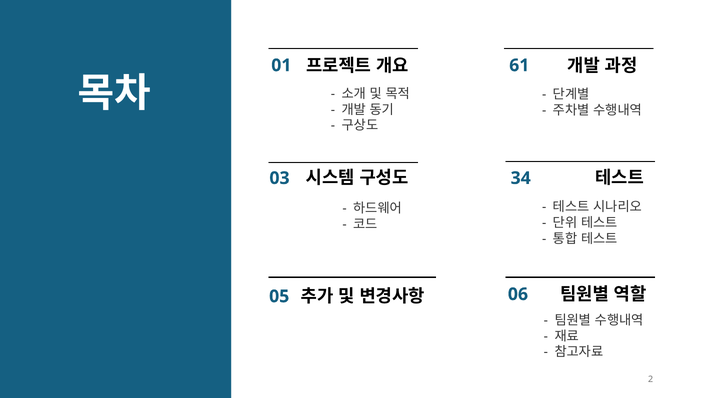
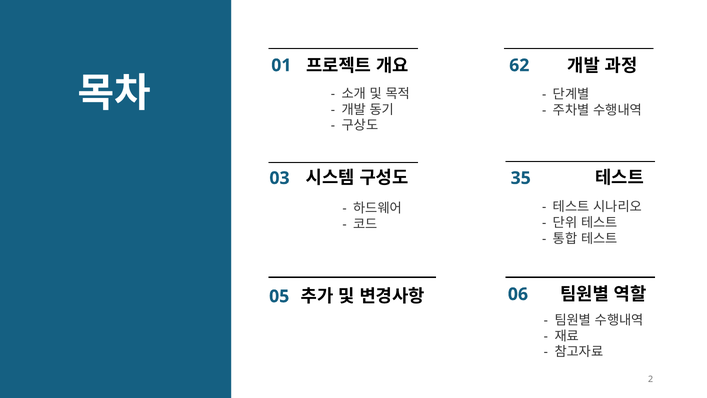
61: 61 -> 62
34: 34 -> 35
